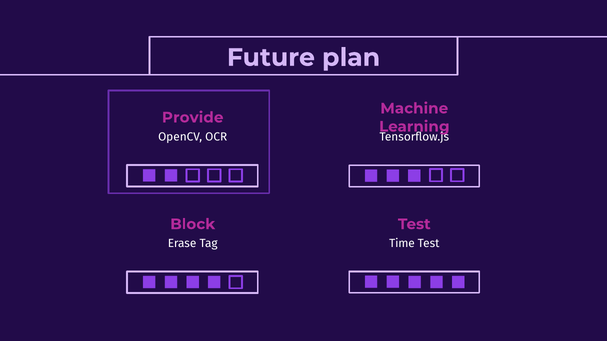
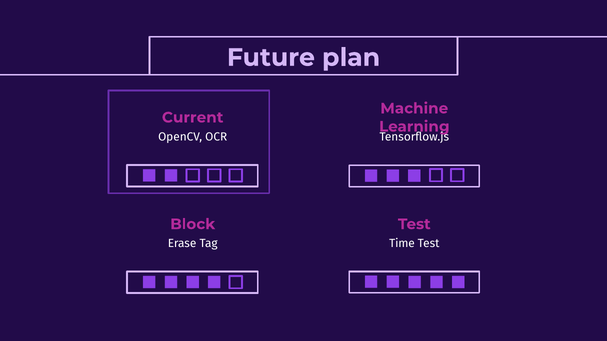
Provide: Provide -> Current
